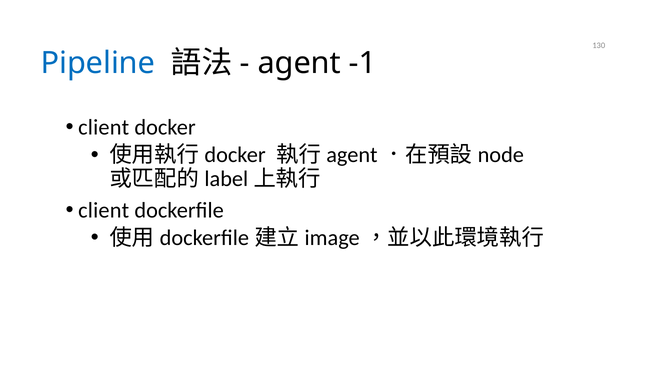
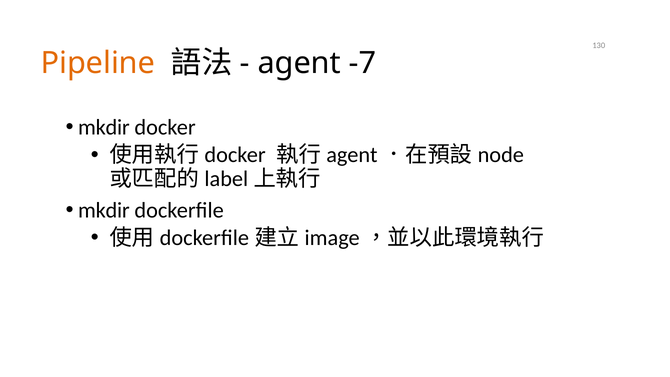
Pipeline colour: blue -> orange
-1: -1 -> -7
client at (104, 127): client -> mkdir
client at (104, 210): client -> mkdir
